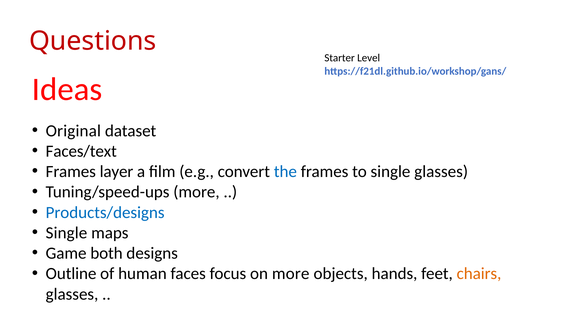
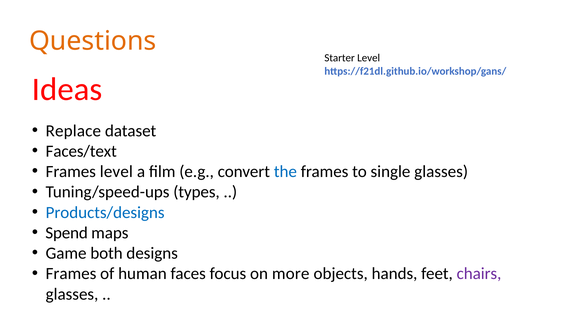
Questions colour: red -> orange
Original: Original -> Replace
Frames layer: layer -> level
Tuning/speed-ups more: more -> types
Single at (66, 233): Single -> Spend
Outline at (71, 274): Outline -> Frames
chairs colour: orange -> purple
